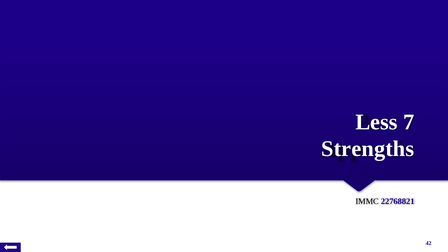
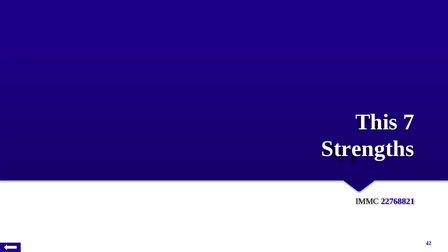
Less: Less -> This
